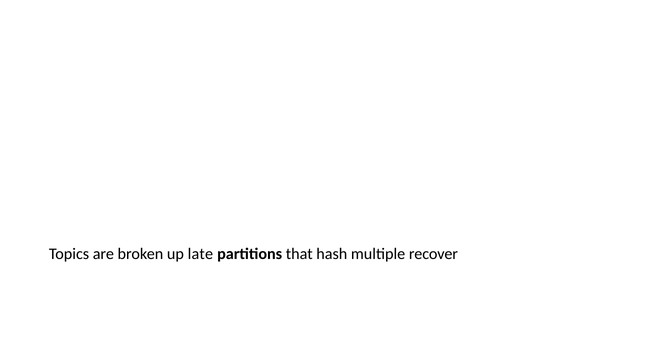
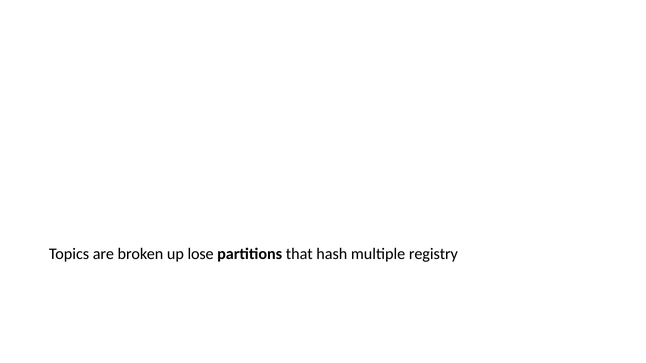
late: late -> lose
recover: recover -> registry
